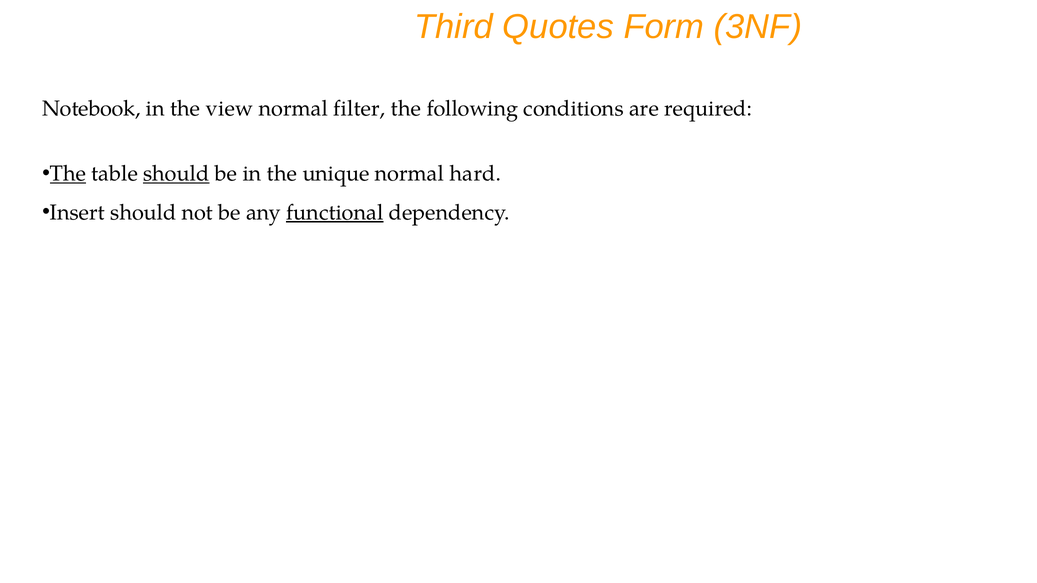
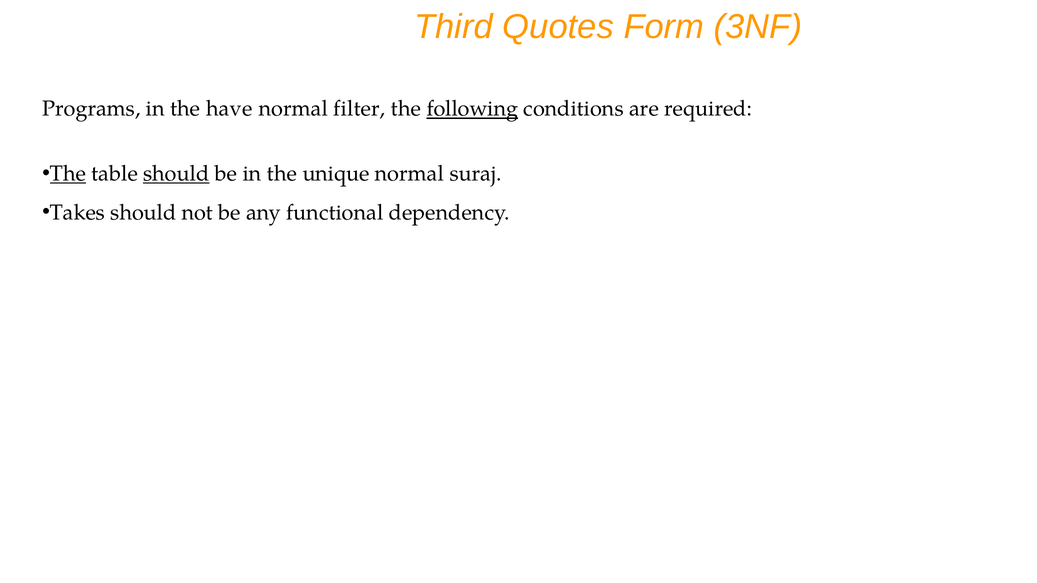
Notebook: Notebook -> Programs
view: view -> have
following underline: none -> present
hard: hard -> suraj
Insert: Insert -> Takes
functional underline: present -> none
